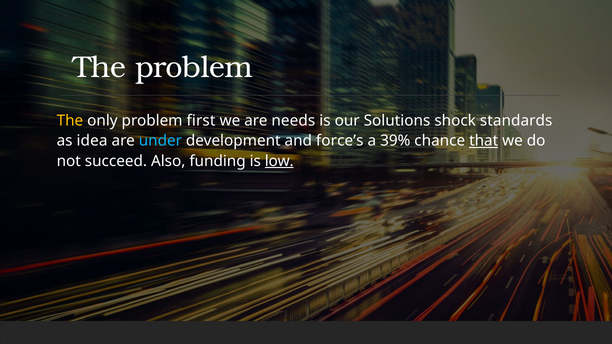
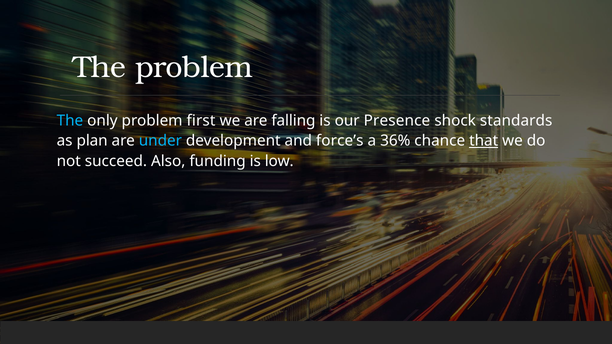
The at (70, 121) colour: yellow -> light blue
needs: needs -> falling
Solutions: Solutions -> Presence
idea: idea -> plan
39%: 39% -> 36%
low underline: present -> none
